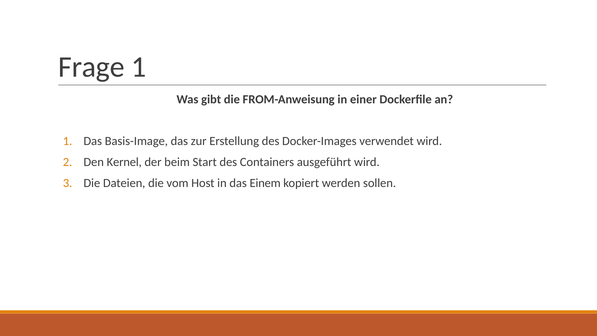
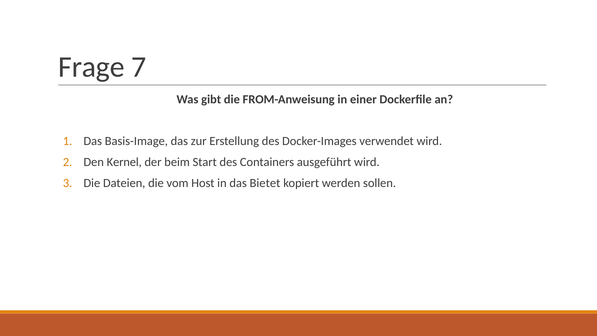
Frage 1: 1 -> 7
Einem: Einem -> Bietet
